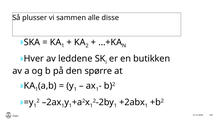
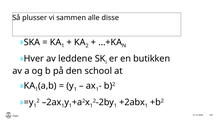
spørre: spørre -> school
